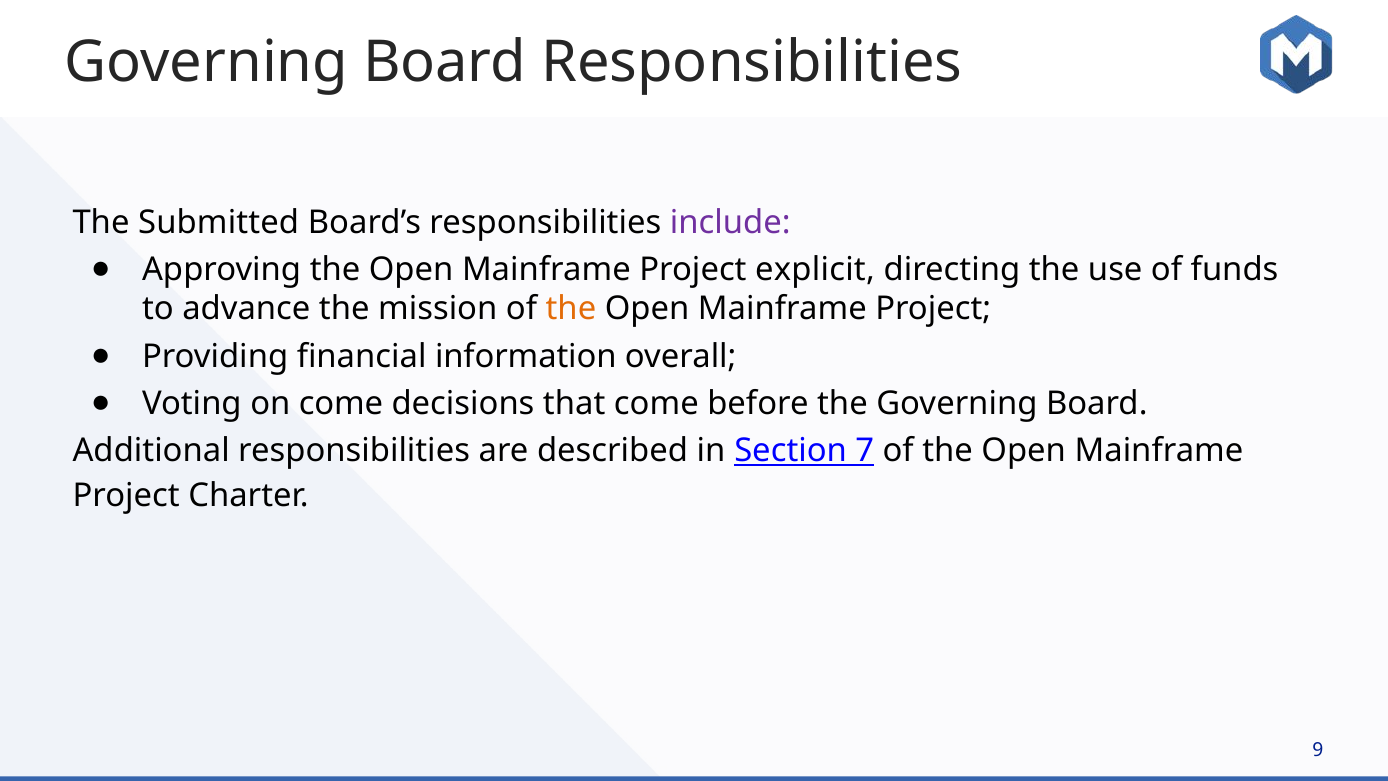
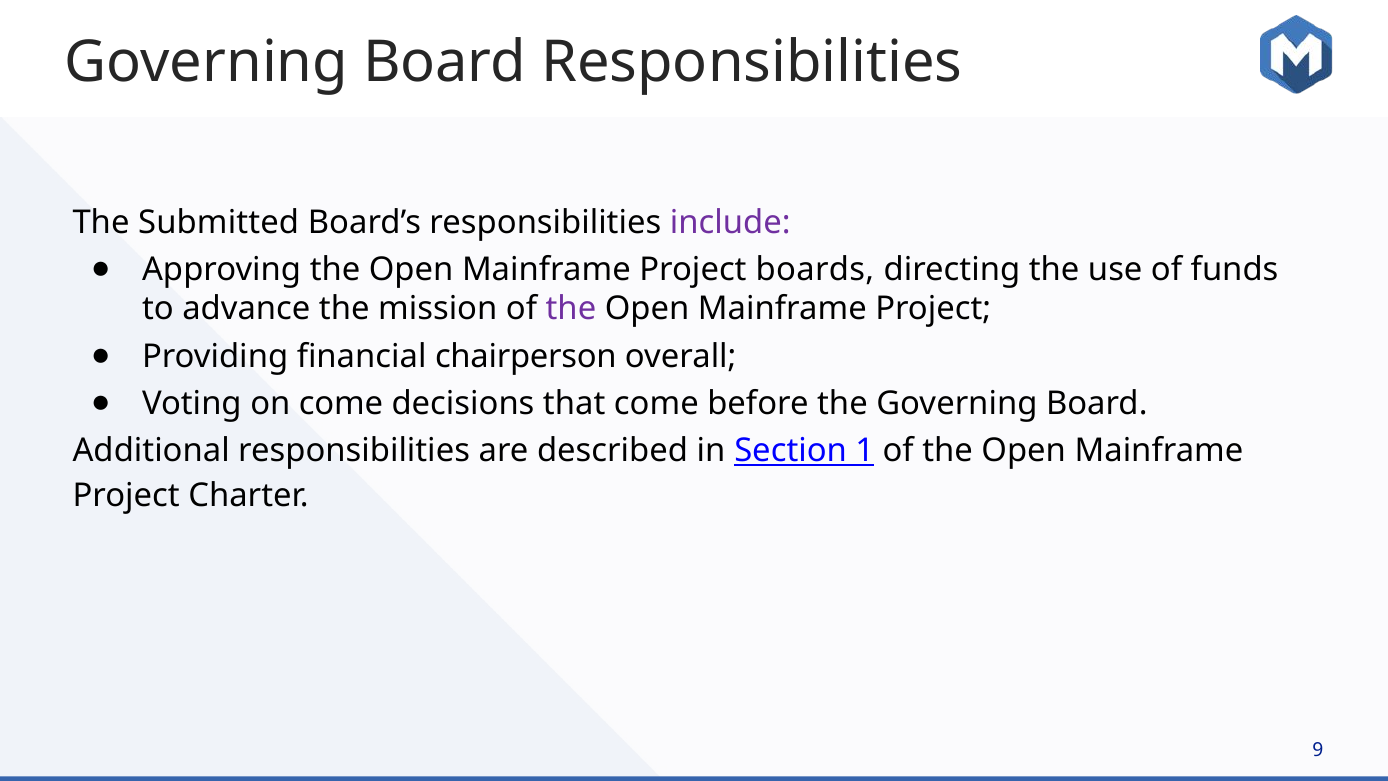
explicit: explicit -> boards
the at (571, 309) colour: orange -> purple
information: information -> chairperson
7: 7 -> 1
